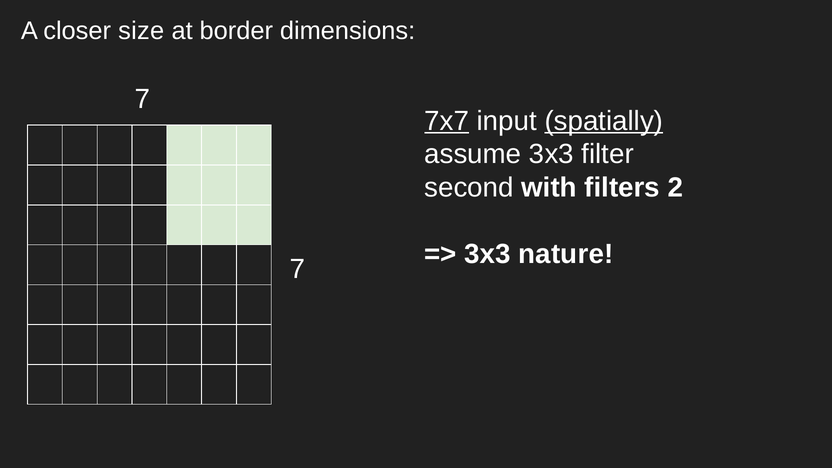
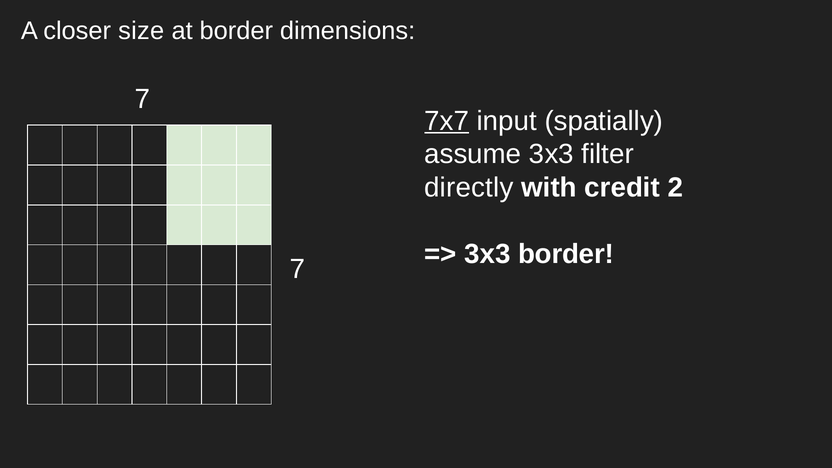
spatially underline: present -> none
second: second -> directly
filters: filters -> credit
3x3 nature: nature -> border
